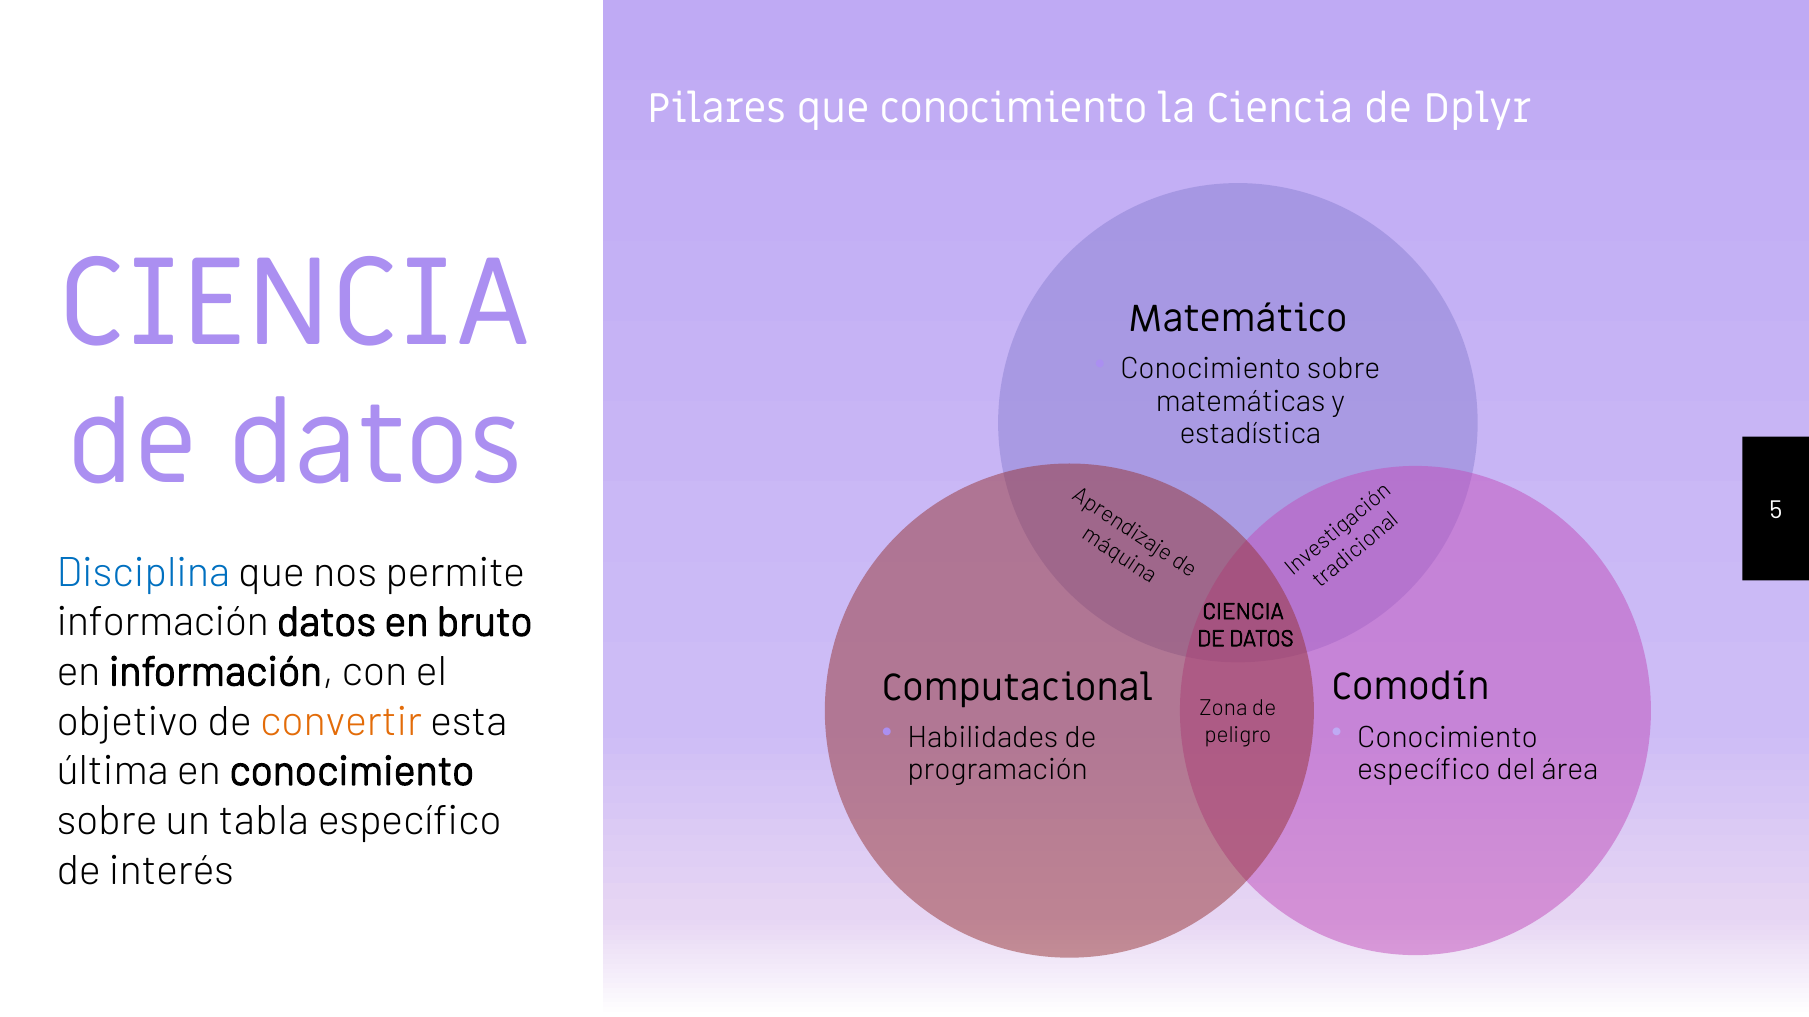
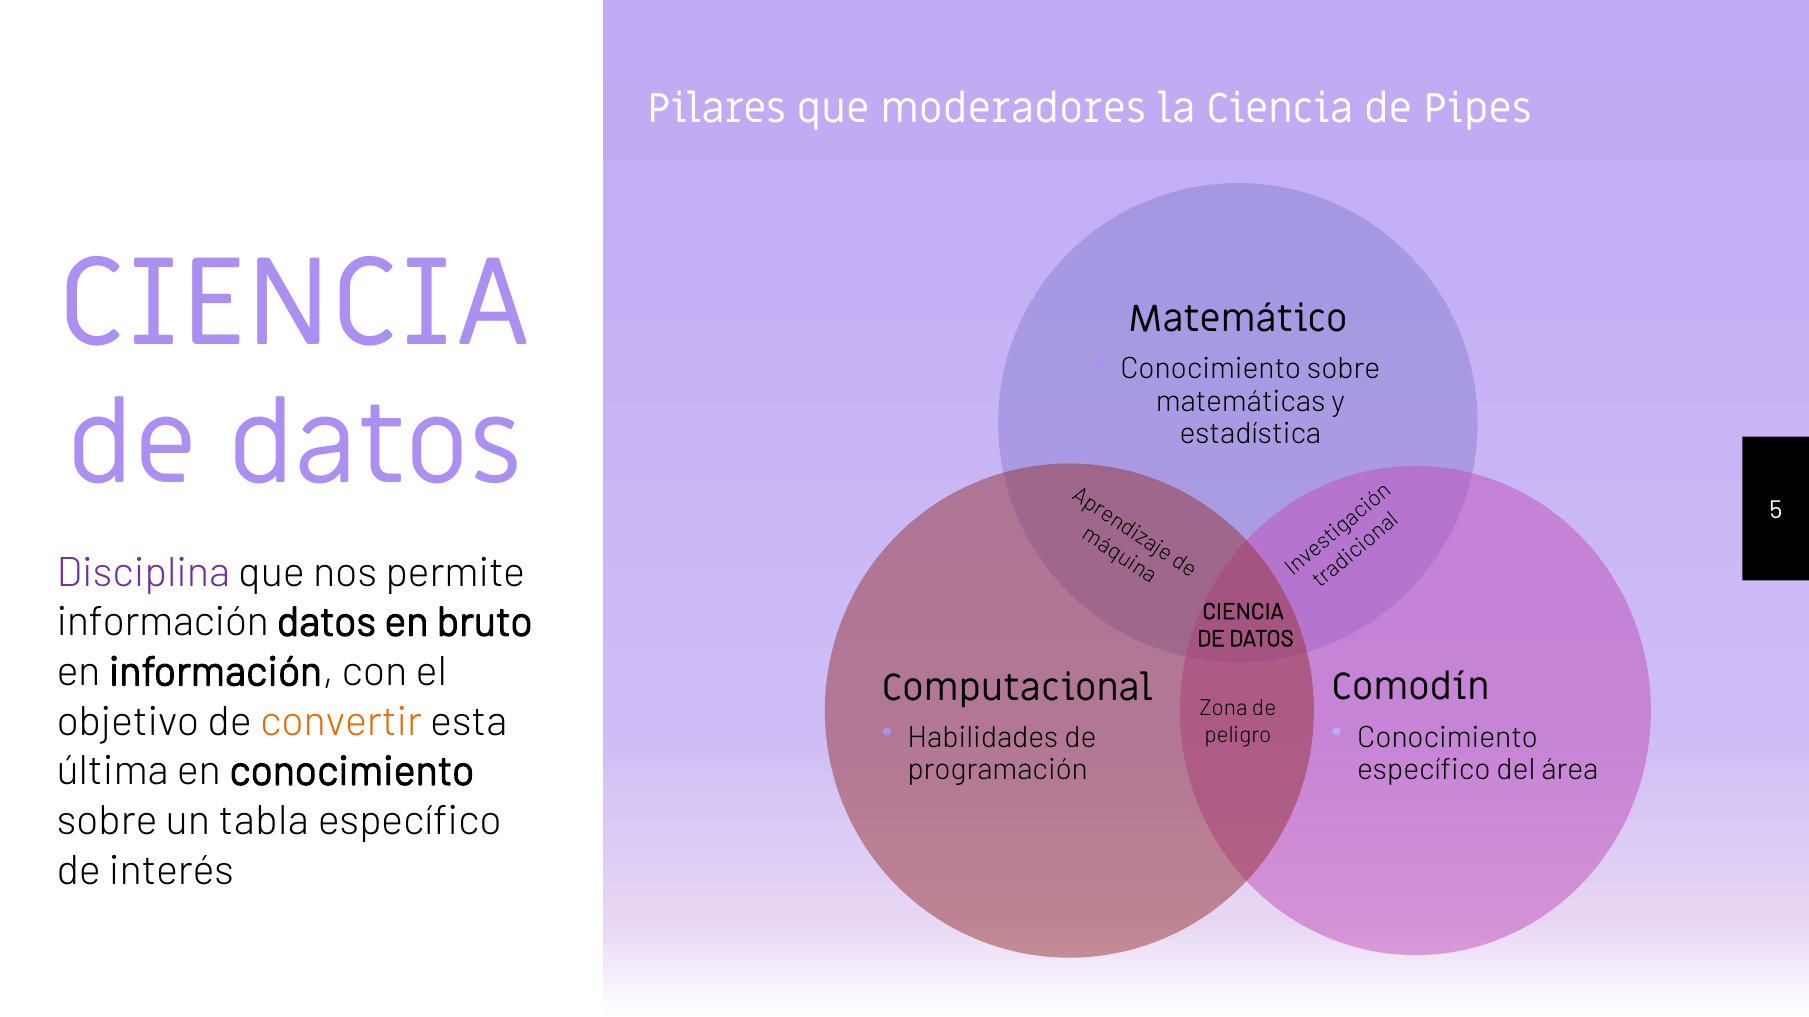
que conocimiento: conocimiento -> moderadores
Dplyr: Dplyr -> Pipes
Disciplina colour: blue -> purple
